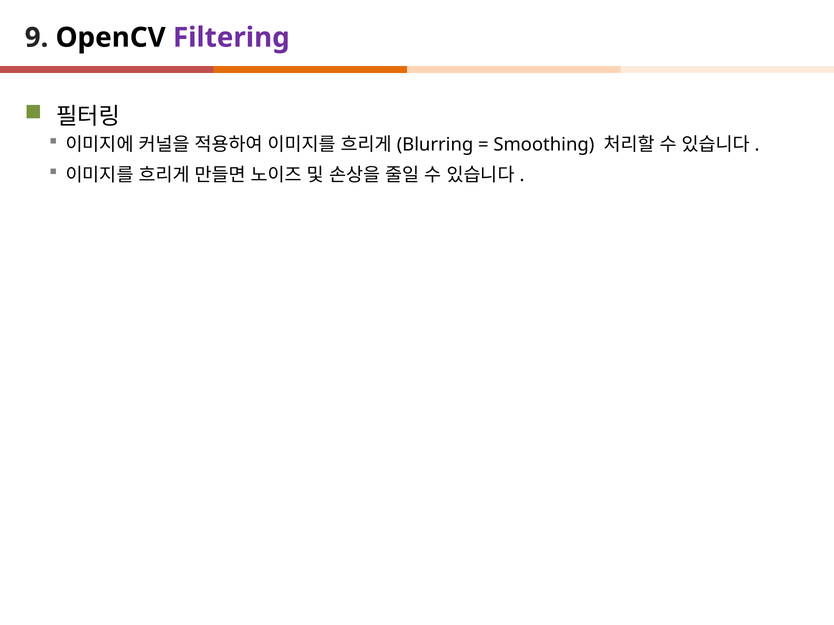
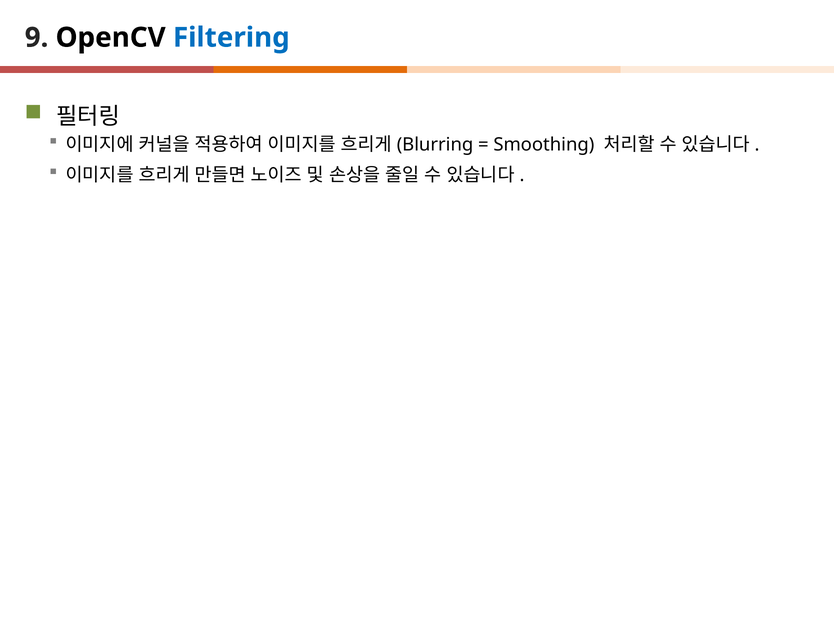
Filtering colour: purple -> blue
